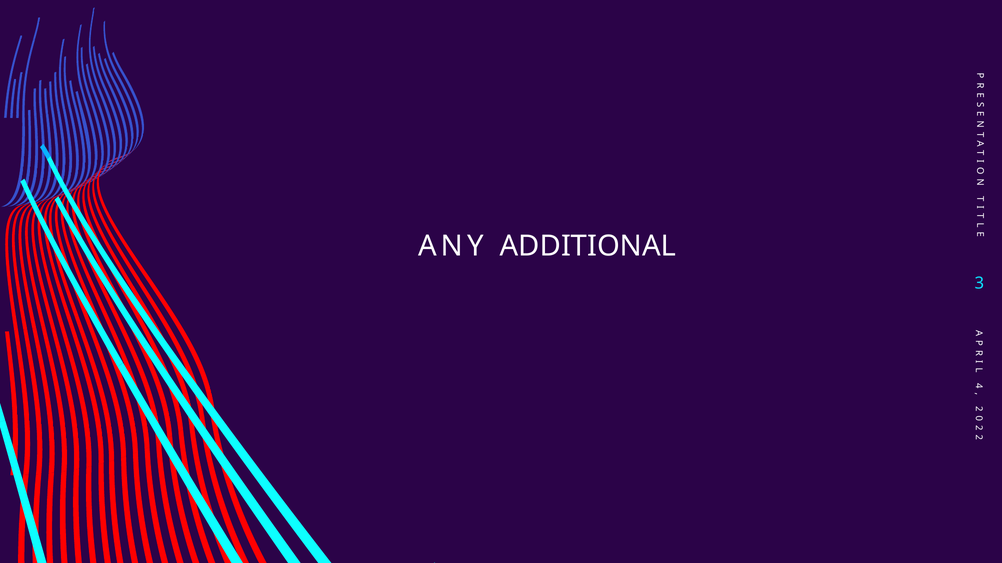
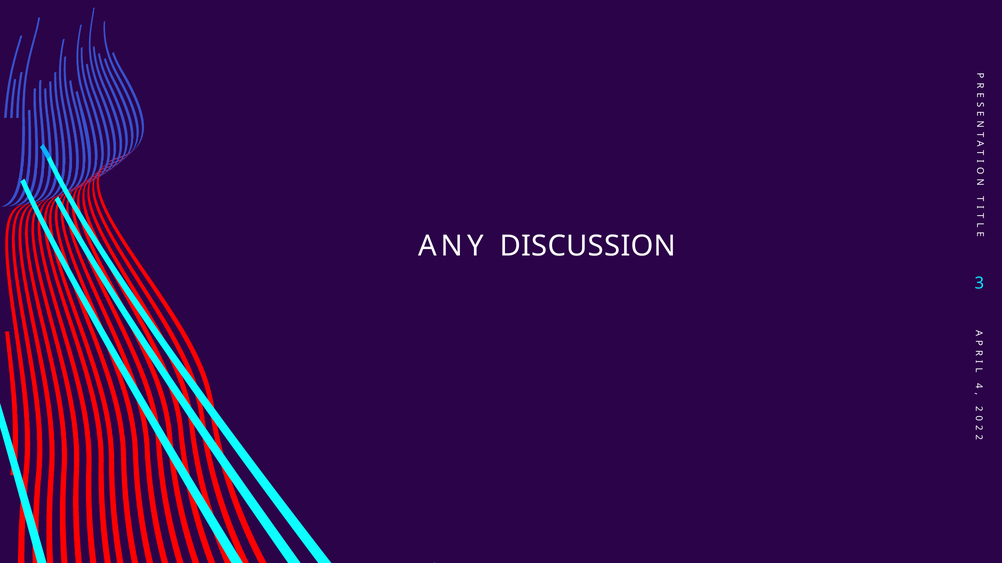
ADDITIONAL: ADDITIONAL -> DISCUSSION
